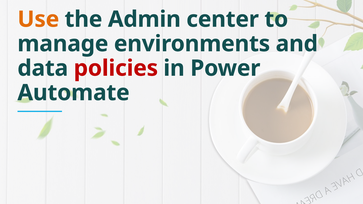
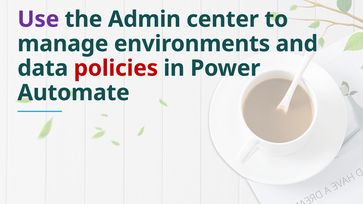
Use colour: orange -> purple
